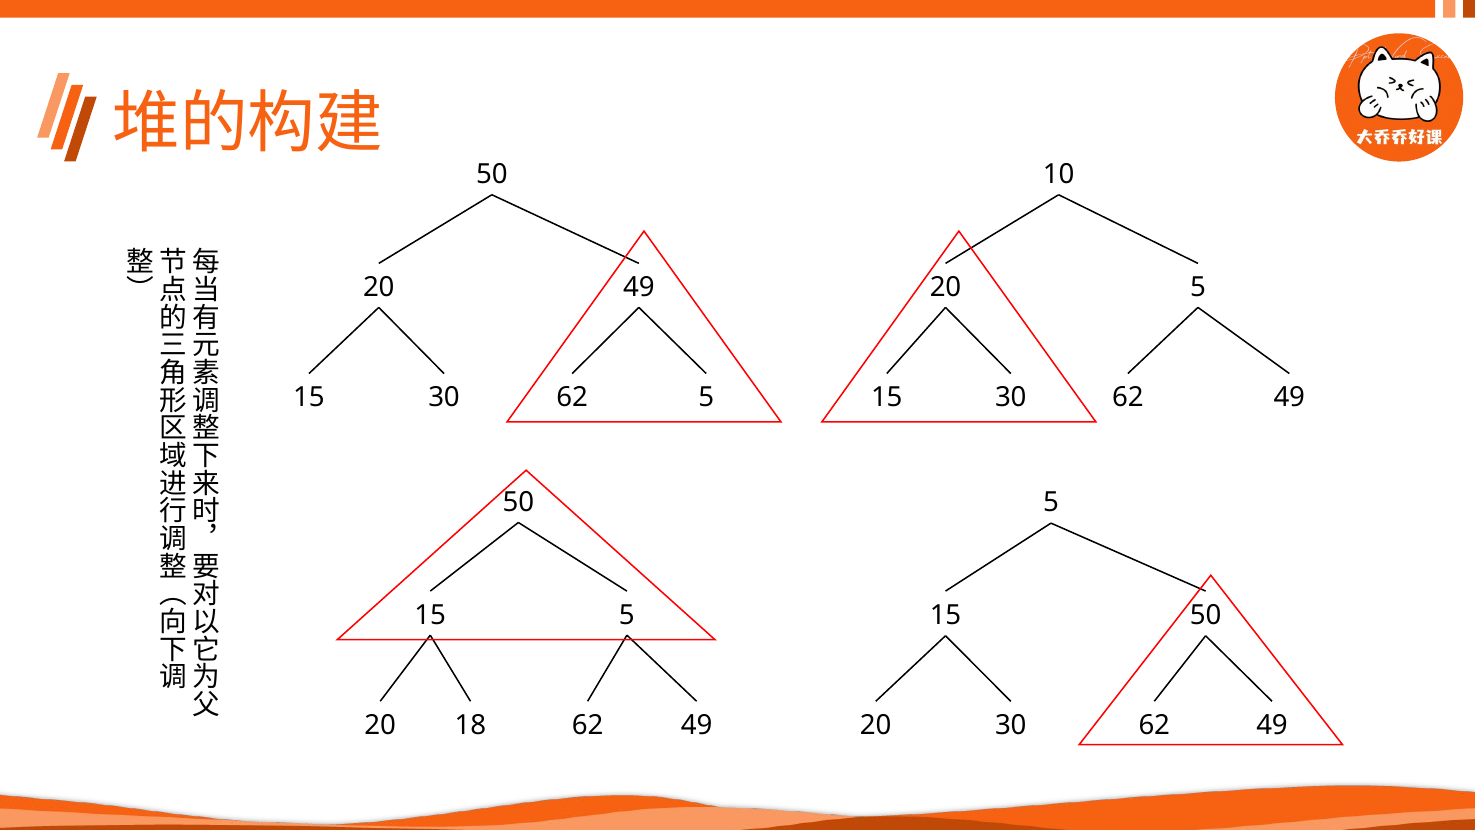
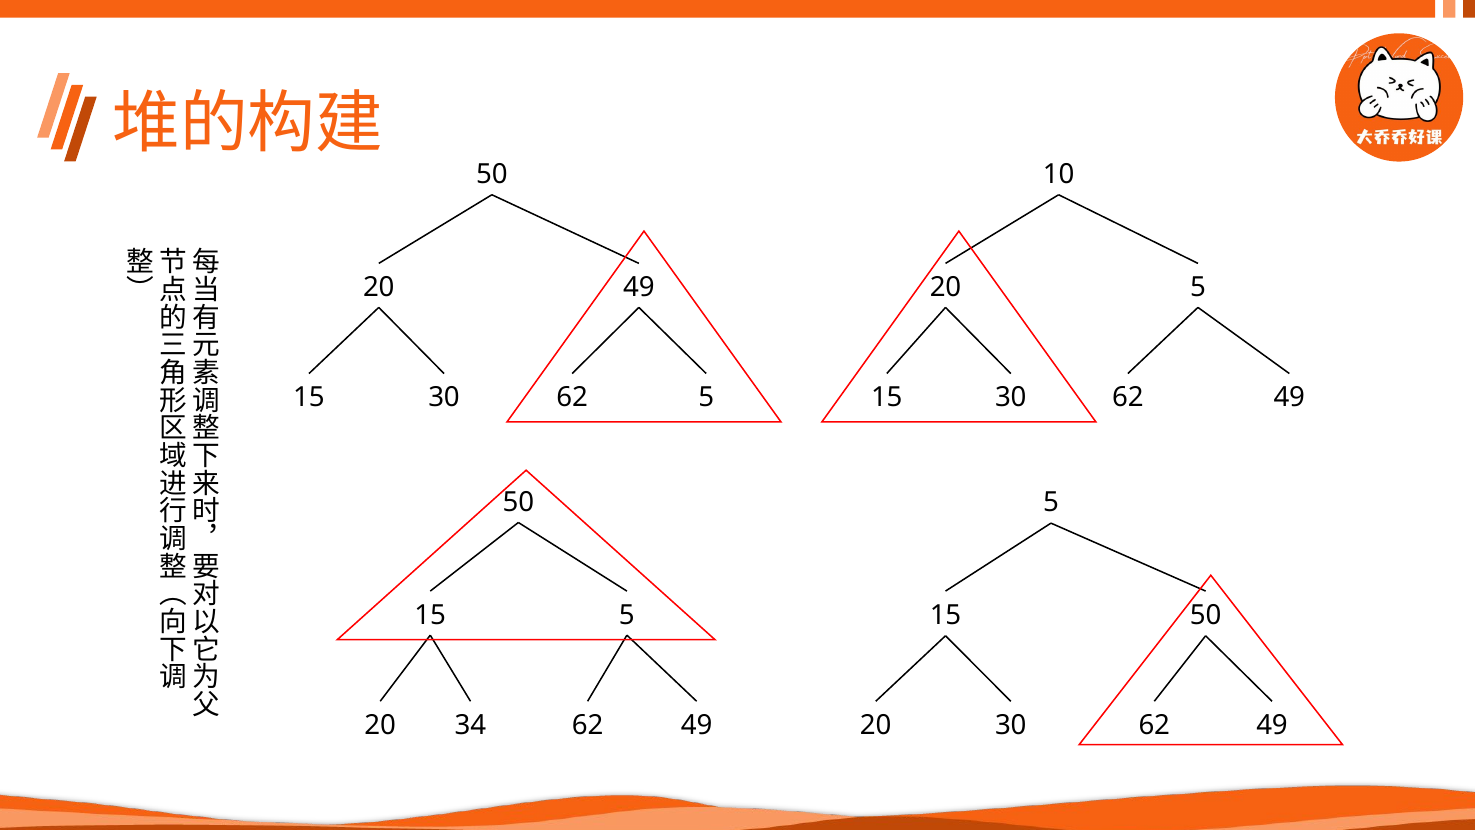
18: 18 -> 34
